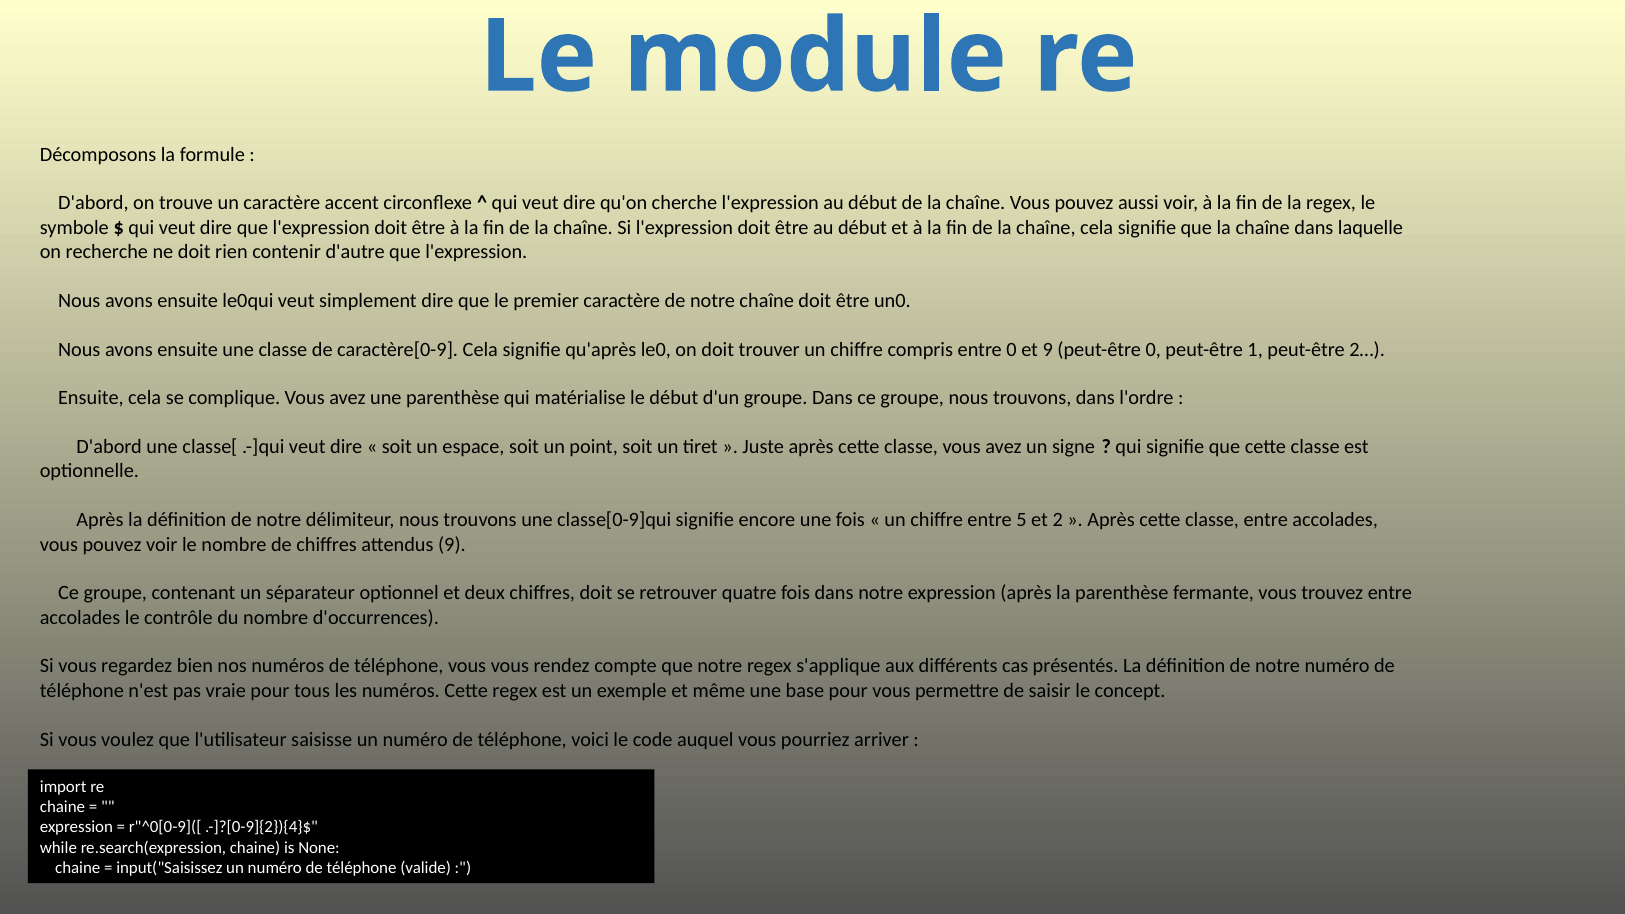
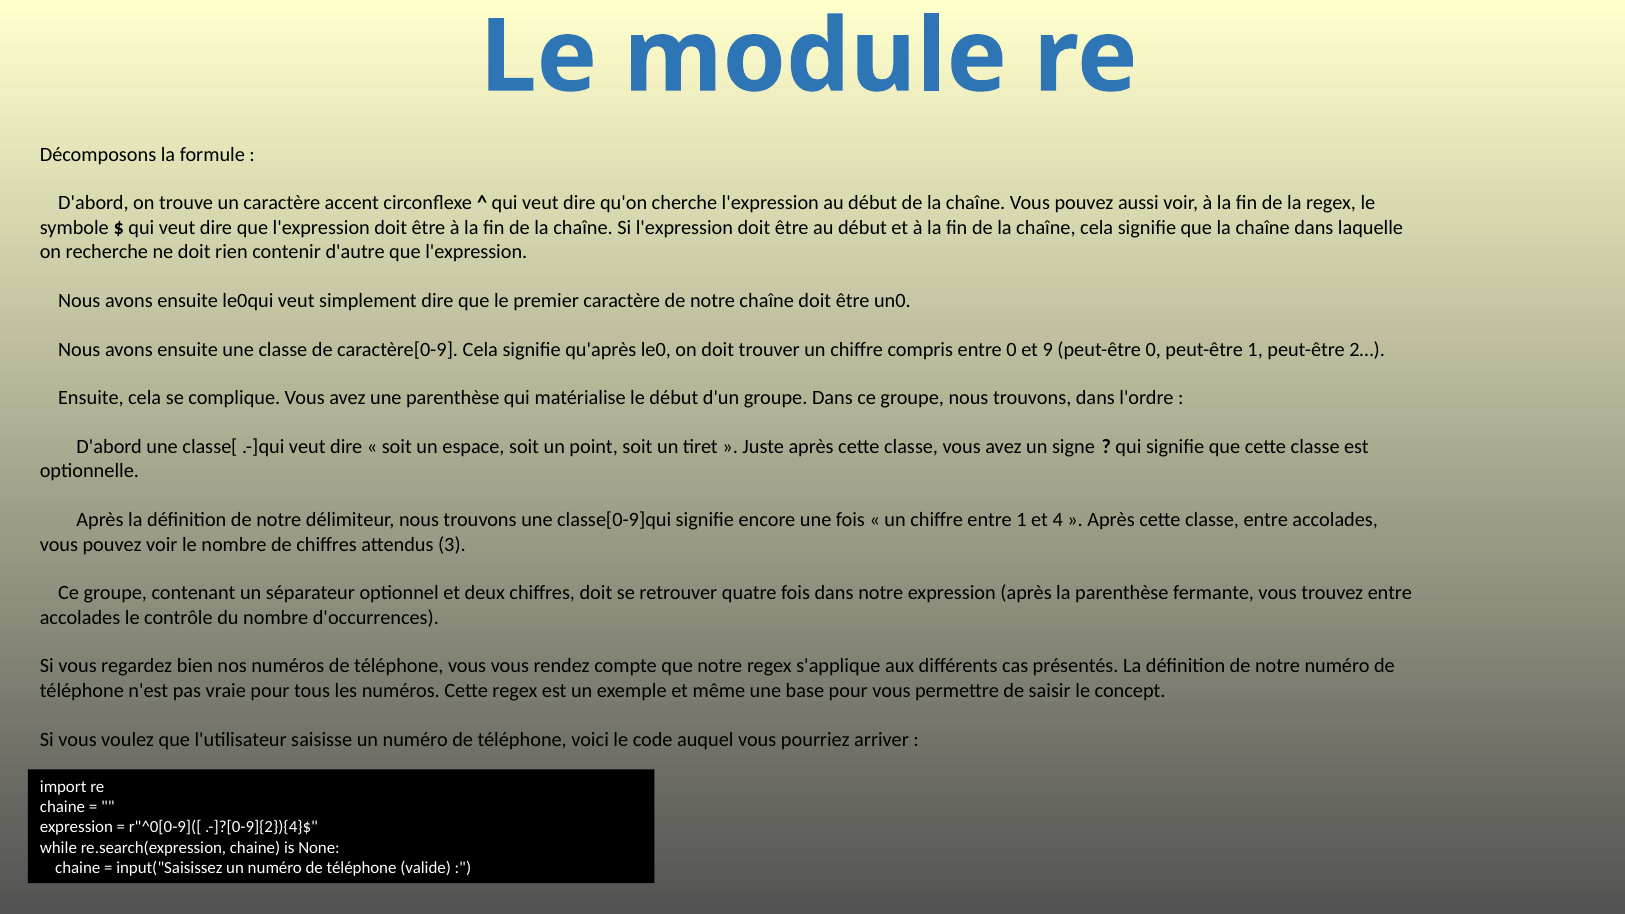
entre 5: 5 -> 1
2: 2 -> 4
attendus 9: 9 -> 3
